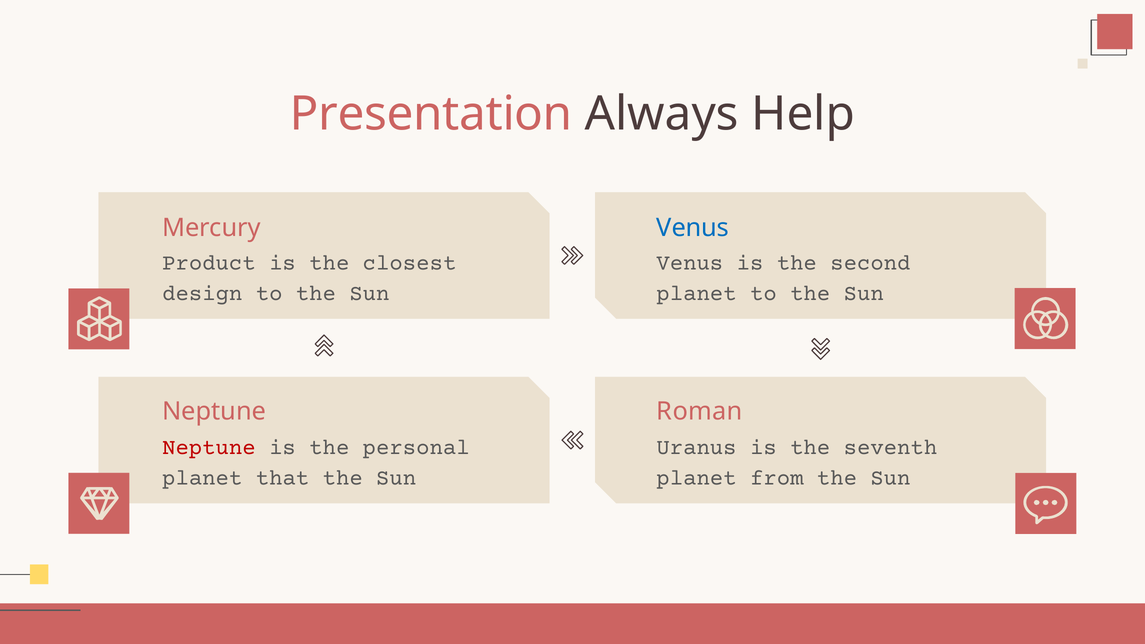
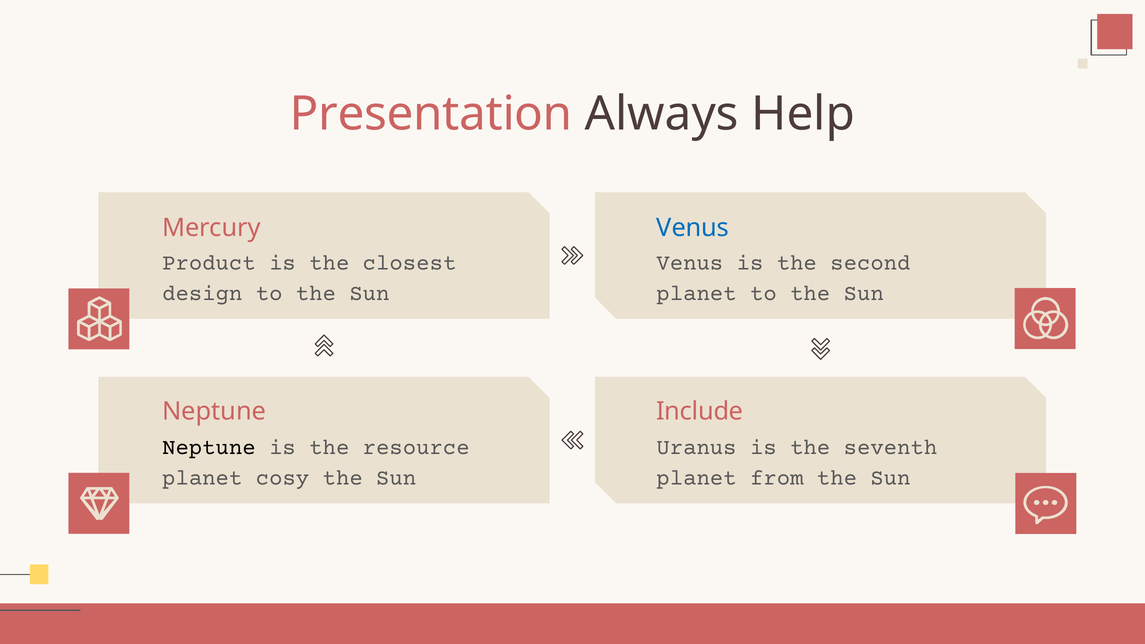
Roman: Roman -> Include
Neptune at (209, 447) colour: red -> black
personal: personal -> resource
that: that -> cosy
